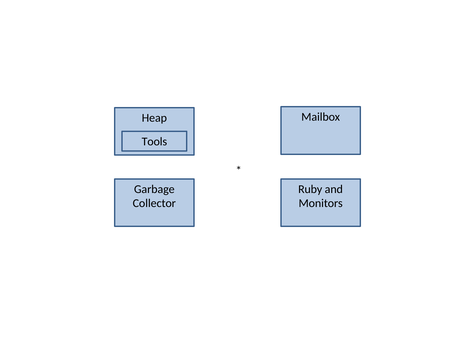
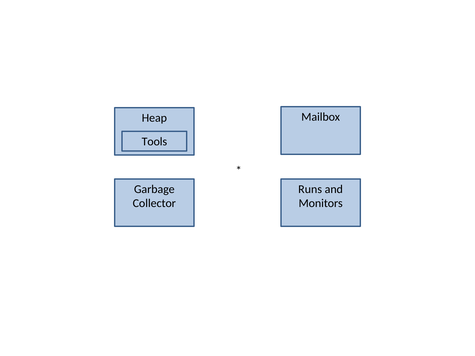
Ruby: Ruby -> Runs
